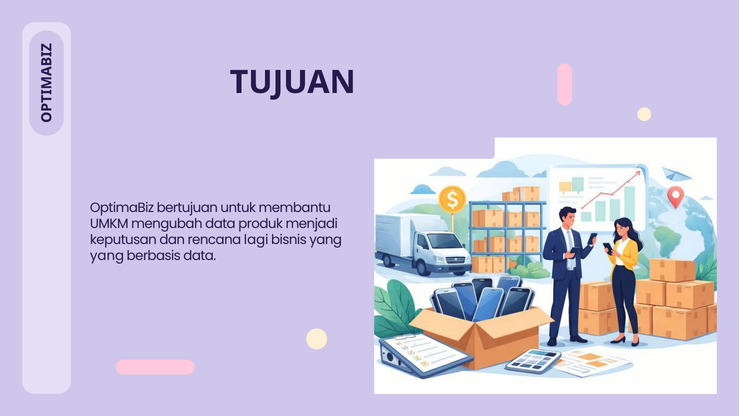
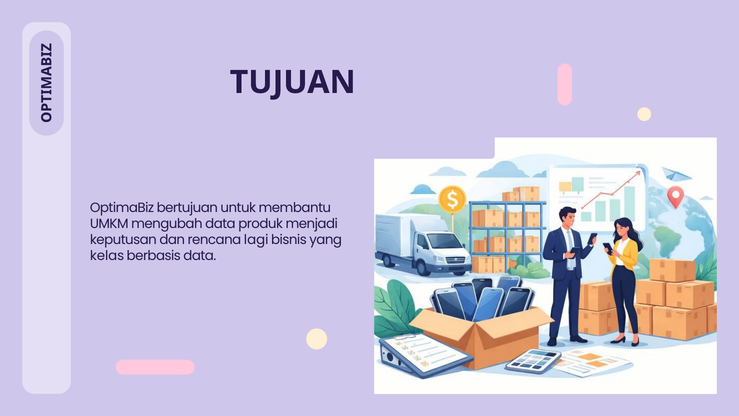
yang at (107, 256): yang -> kelas
